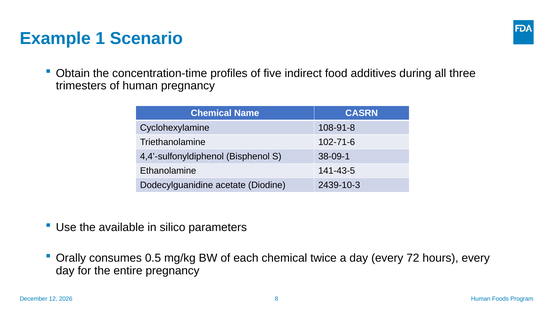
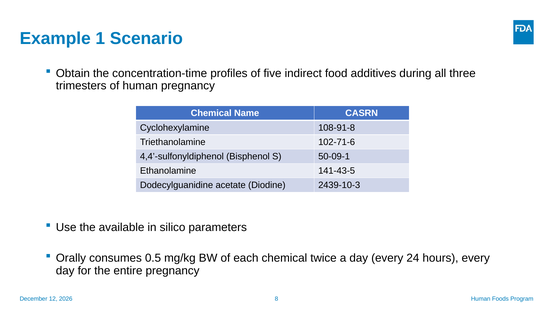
38-09-1: 38-09-1 -> 50-09-1
72: 72 -> 24
